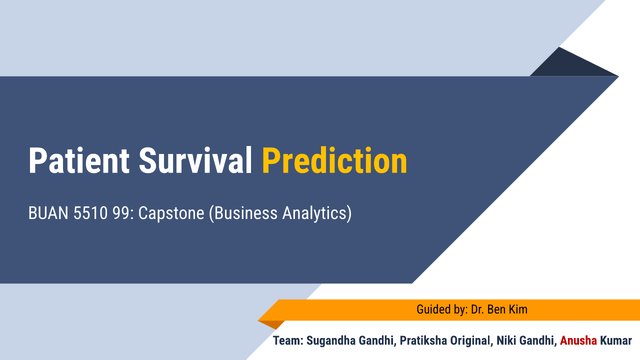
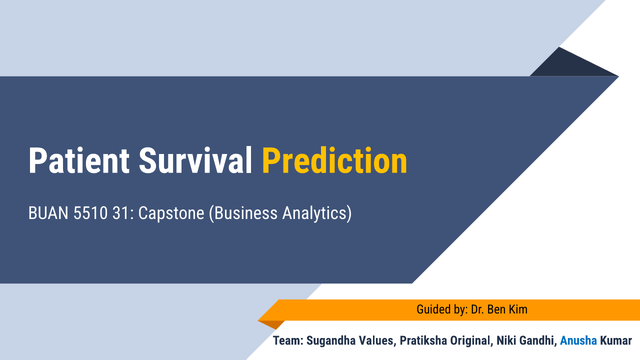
99: 99 -> 31
Sugandha Gandhi: Gandhi -> Values
Anusha colour: red -> blue
